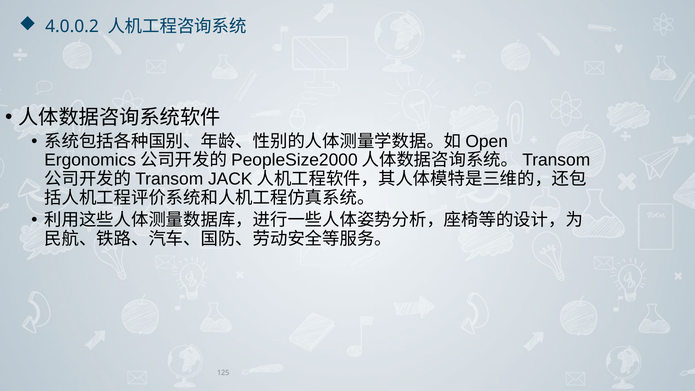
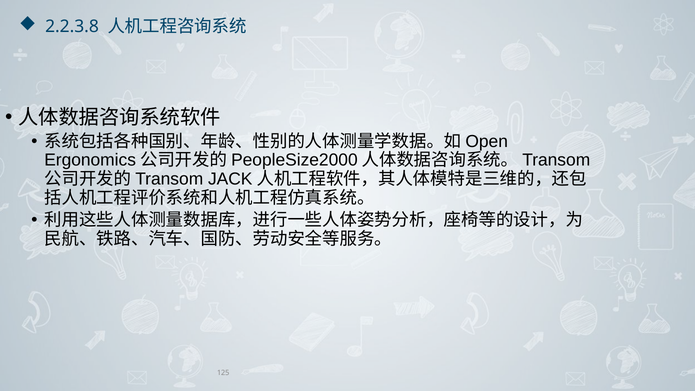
4.0.0.2: 4.0.0.2 -> 2.2.3.8
